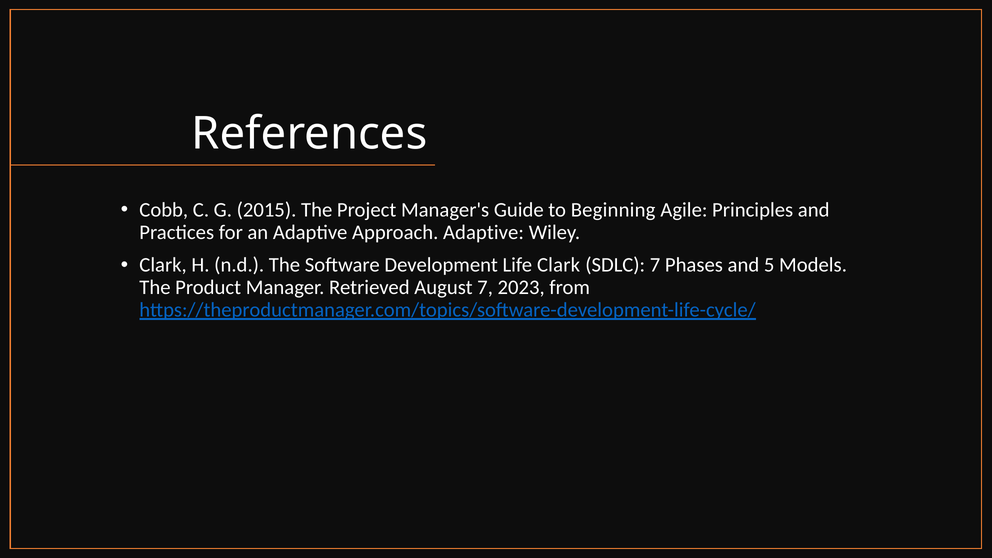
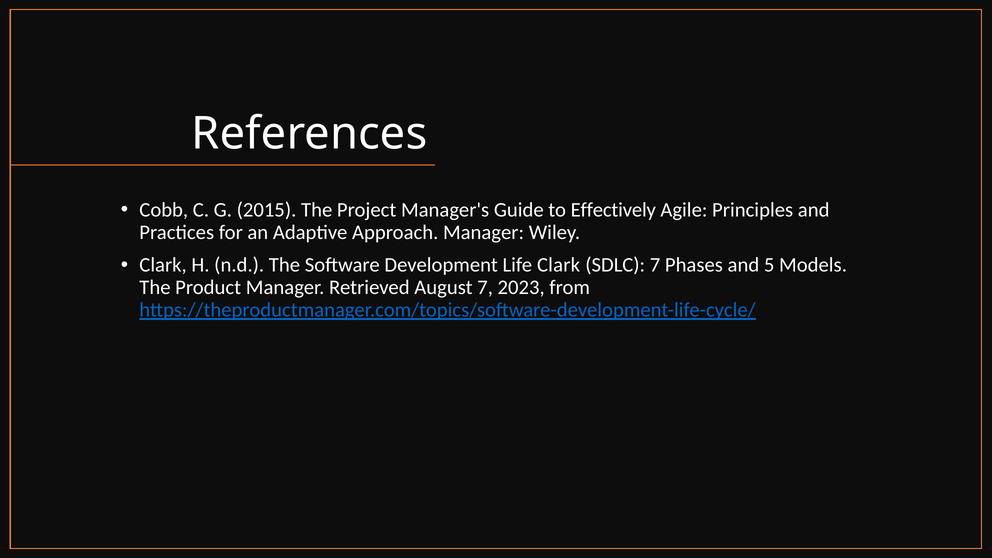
Beginning: Beginning -> Effectively
Approach Adaptive: Adaptive -> Manager
